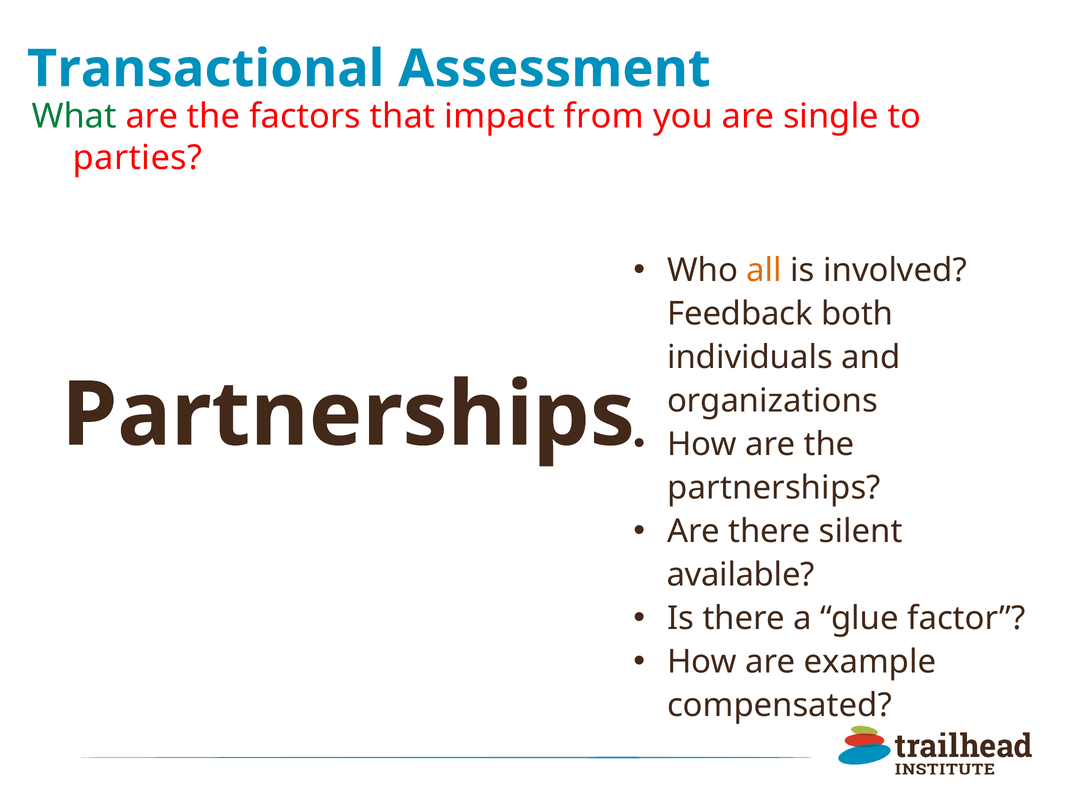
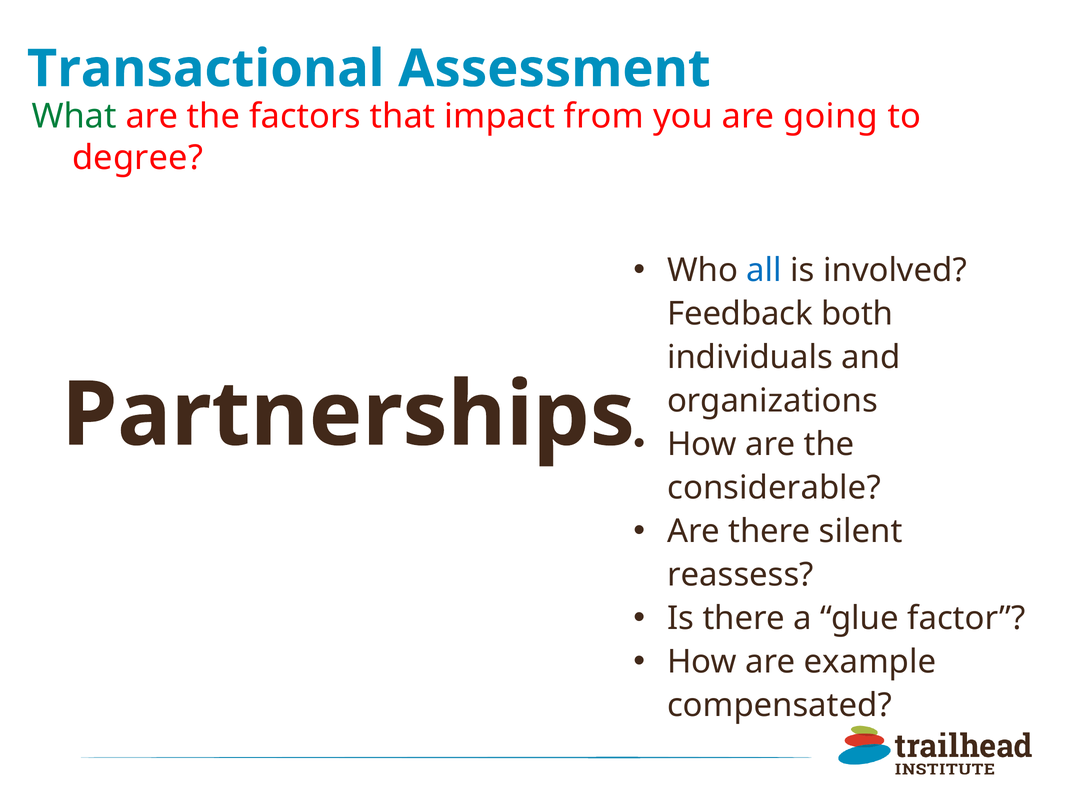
single: single -> going
parties: parties -> degree
all colour: orange -> blue
partnerships at (774, 488): partnerships -> considerable
available: available -> reassess
